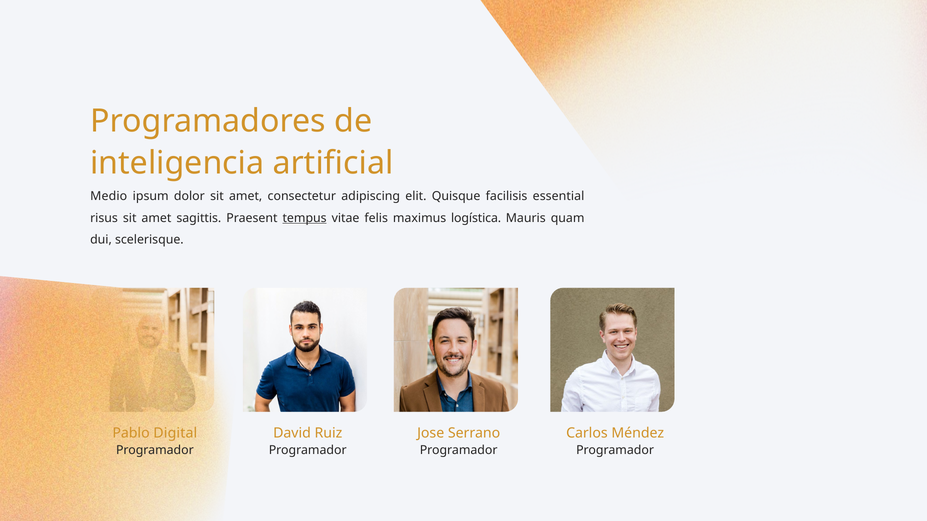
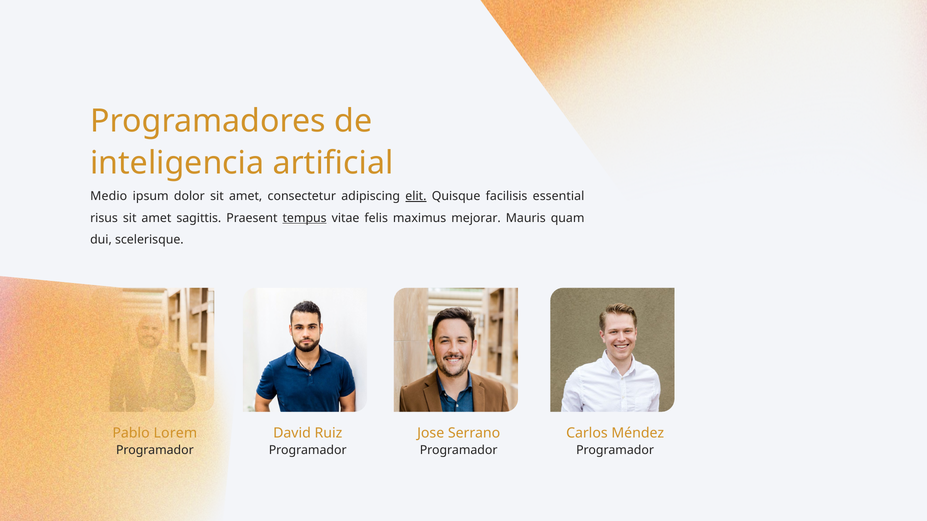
elit underline: none -> present
logística: logística -> mejorar
Digital: Digital -> Lorem
